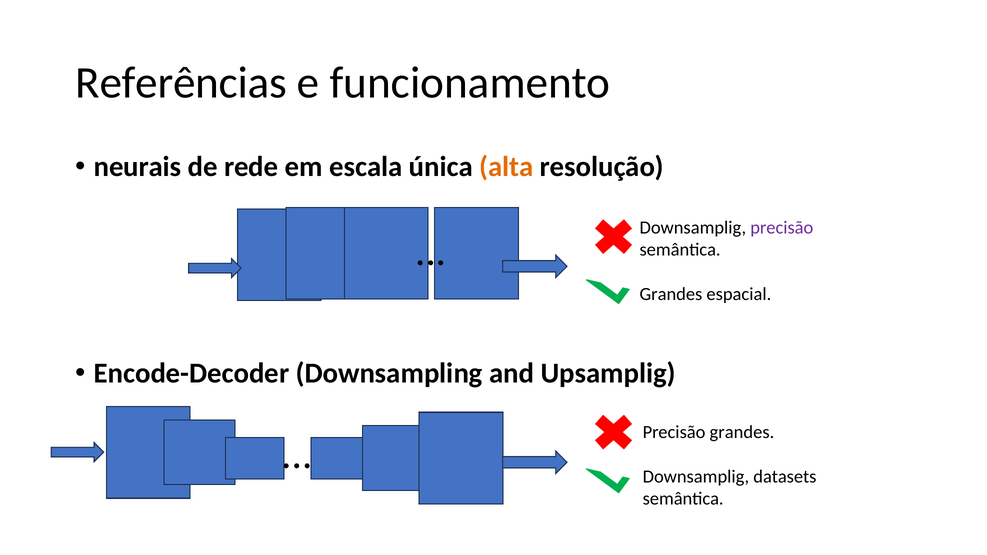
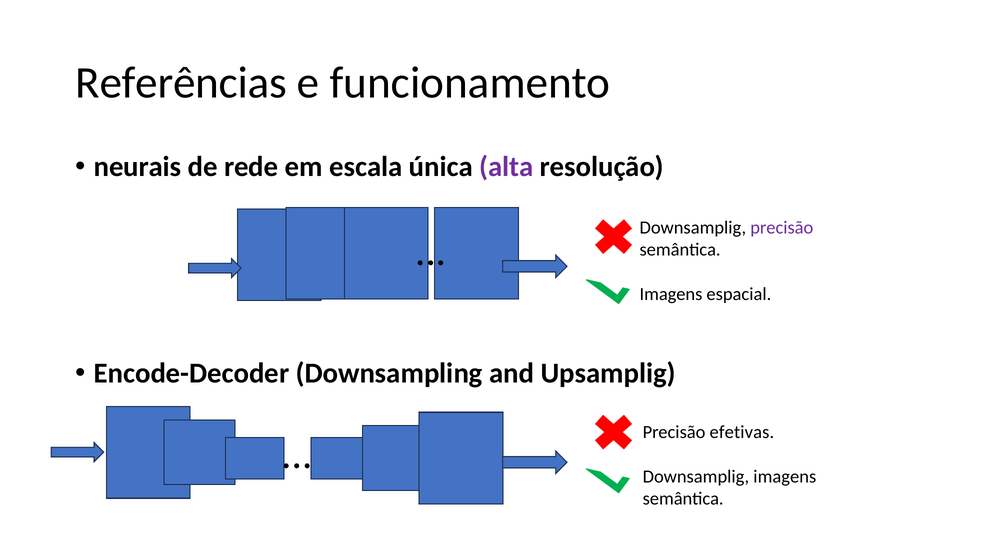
alta colour: orange -> purple
Grandes at (671, 294): Grandes -> Imagens
Precisão grandes: grandes -> efetivas
Downsamplig datasets: datasets -> imagens
